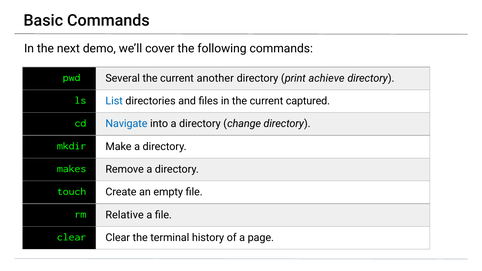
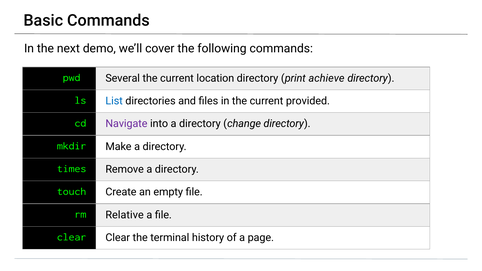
another: another -> location
captured: captured -> provided
Navigate colour: blue -> purple
makes: makes -> times
